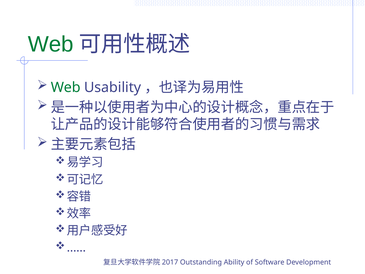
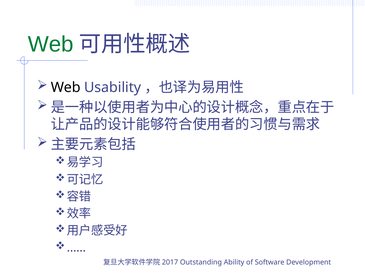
Web at (66, 87) colour: green -> black
